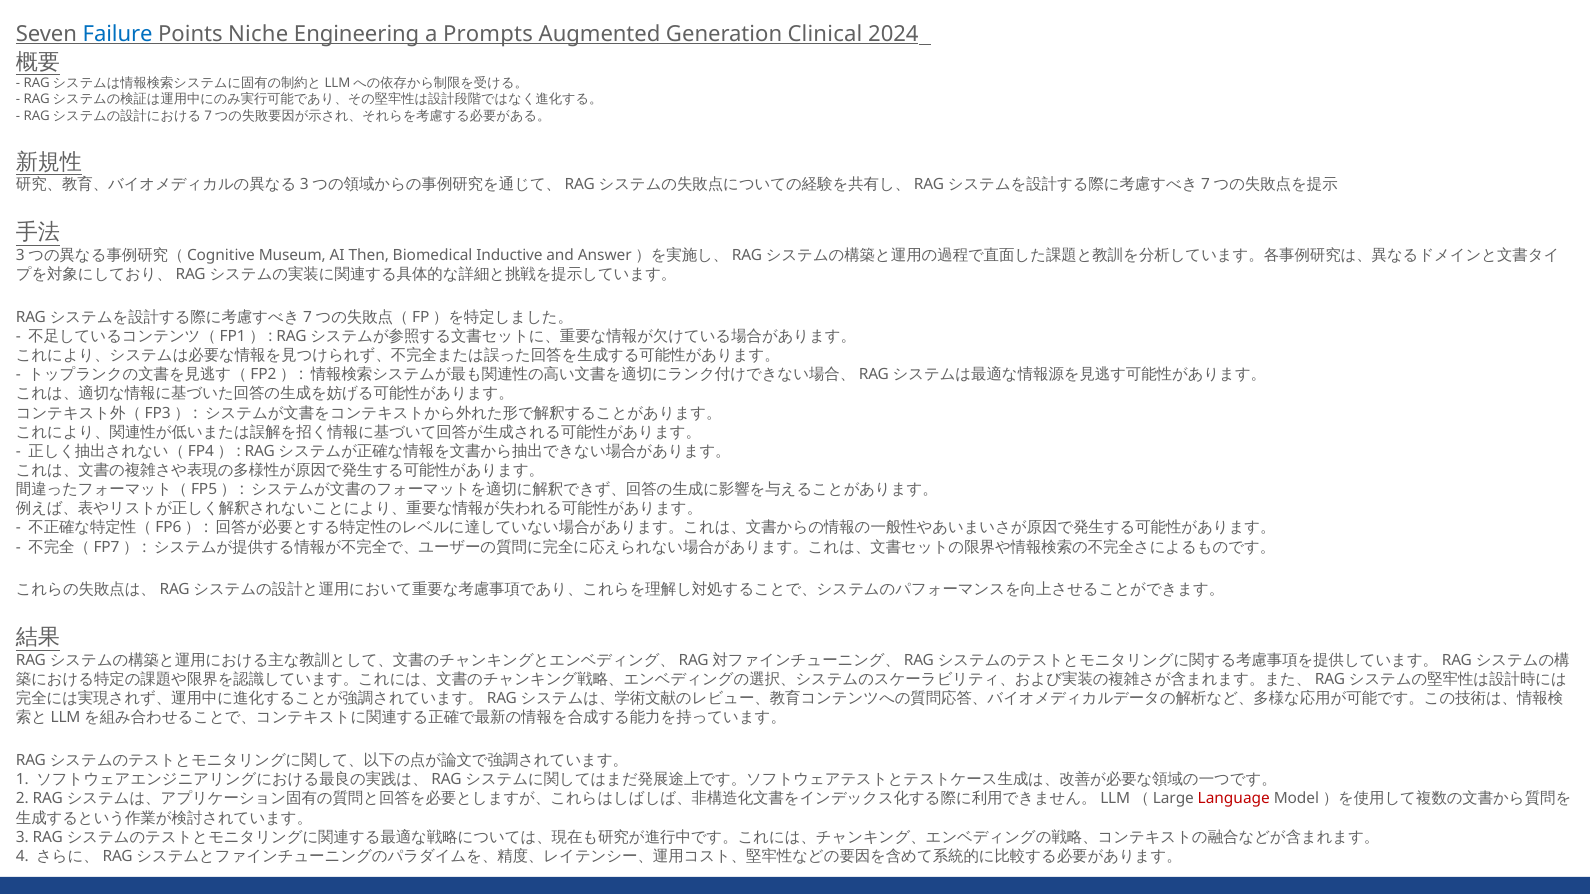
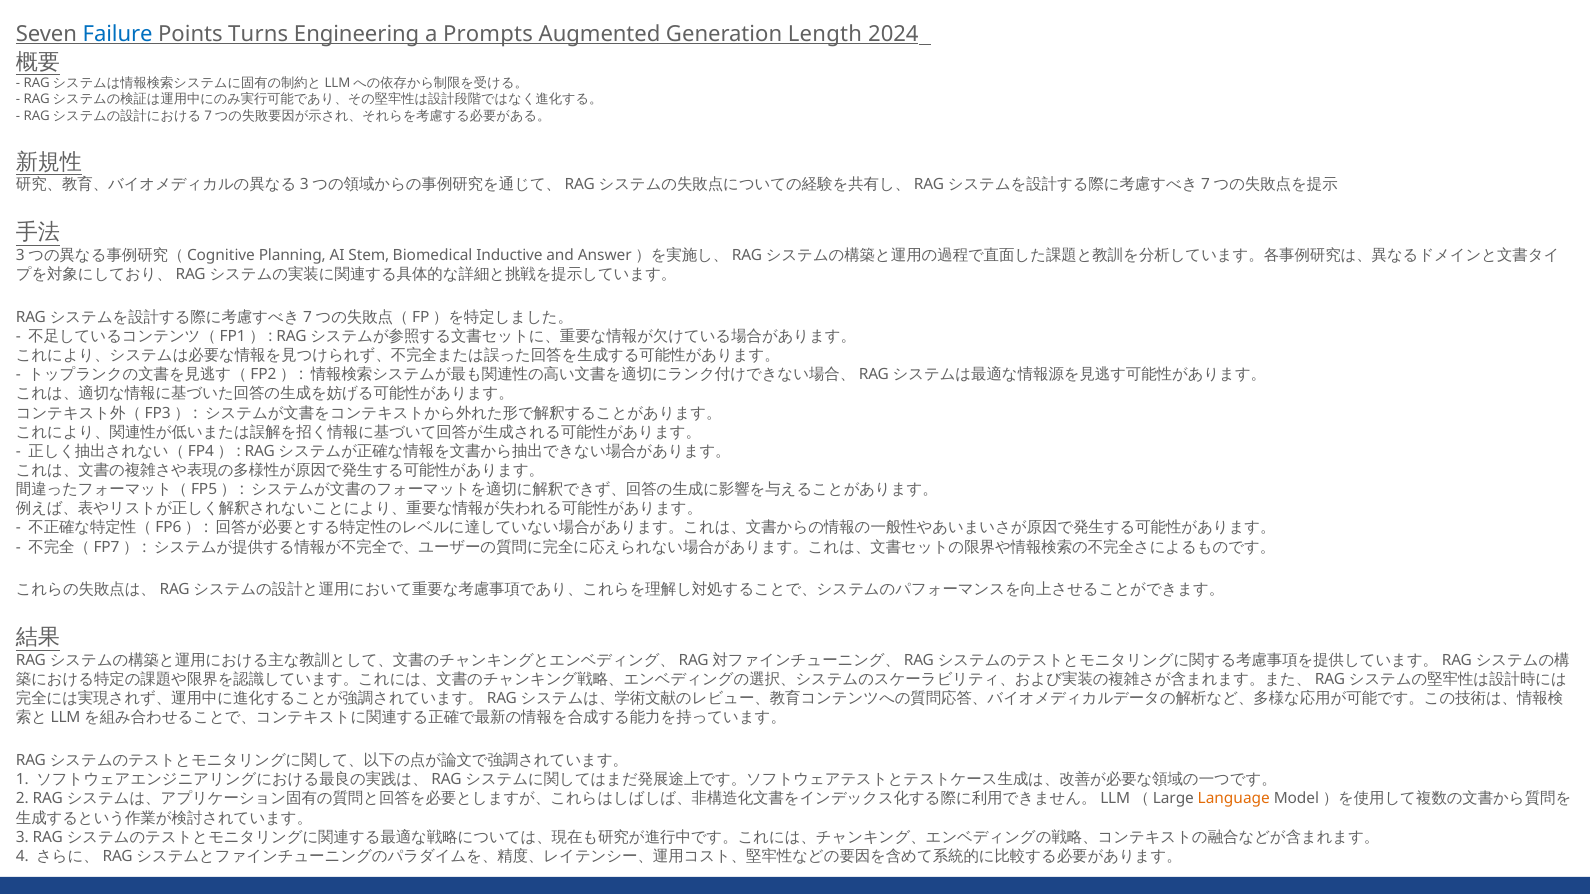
Niche: Niche -> Turns
Clinical: Clinical -> Length
Museum: Museum -> Planning
Then: Then -> Stem
Language colour: red -> orange
